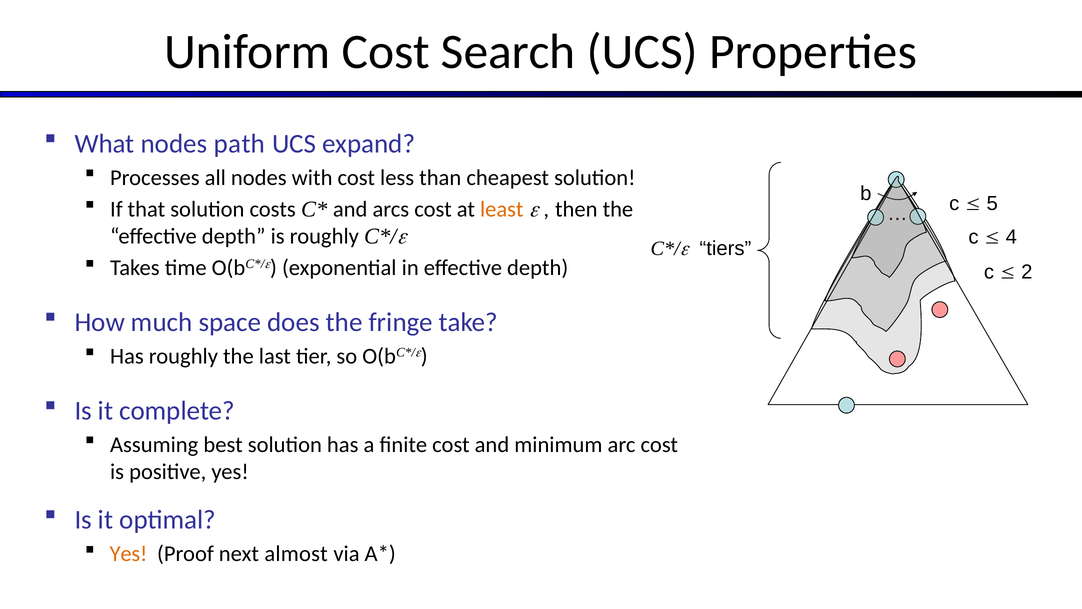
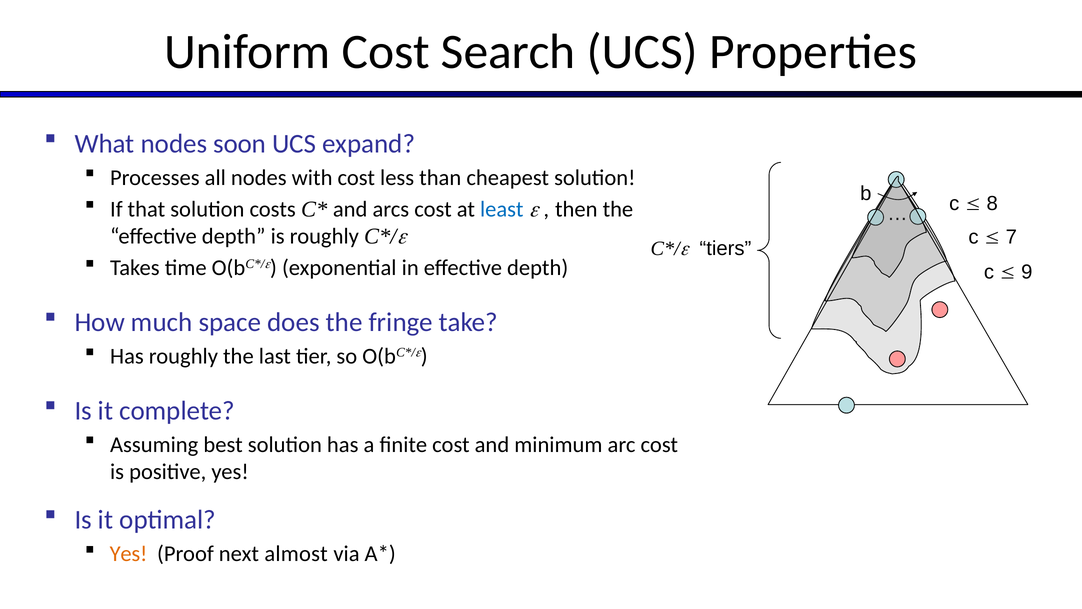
path: path -> soon
5: 5 -> 8
least colour: orange -> blue
4: 4 -> 7
2: 2 -> 9
